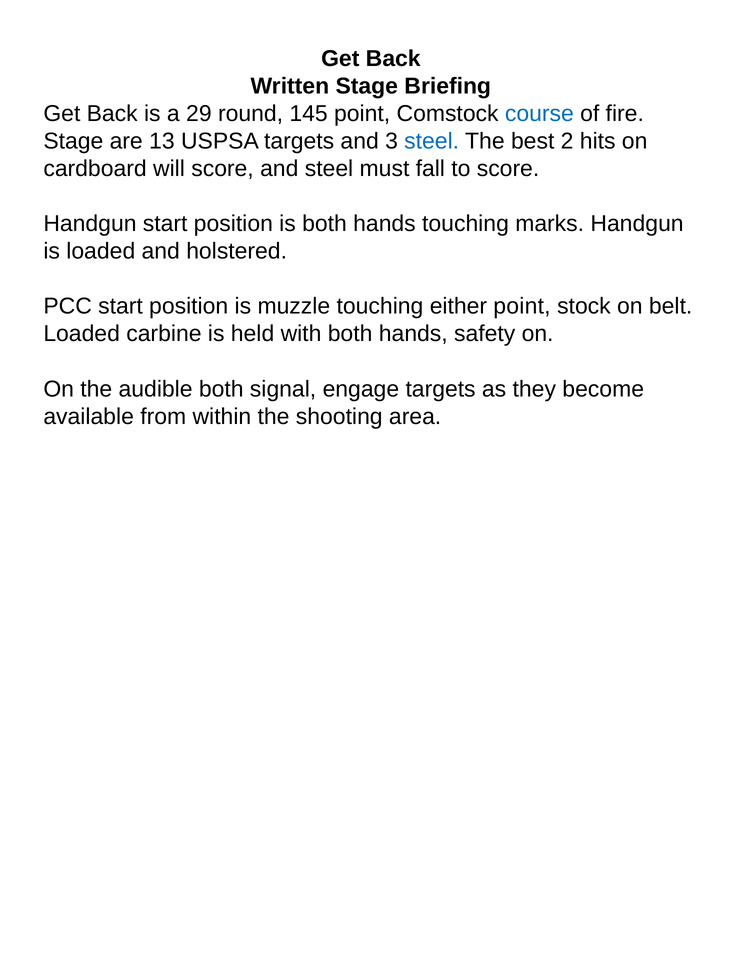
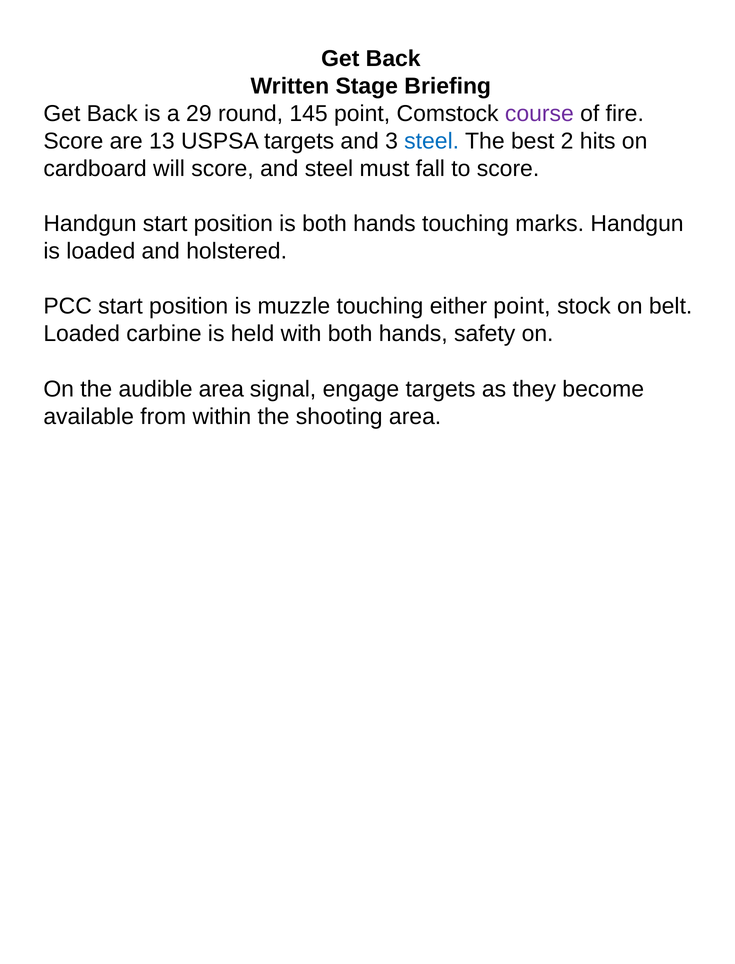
course colour: blue -> purple
Stage at (73, 141): Stage -> Score
audible both: both -> area
